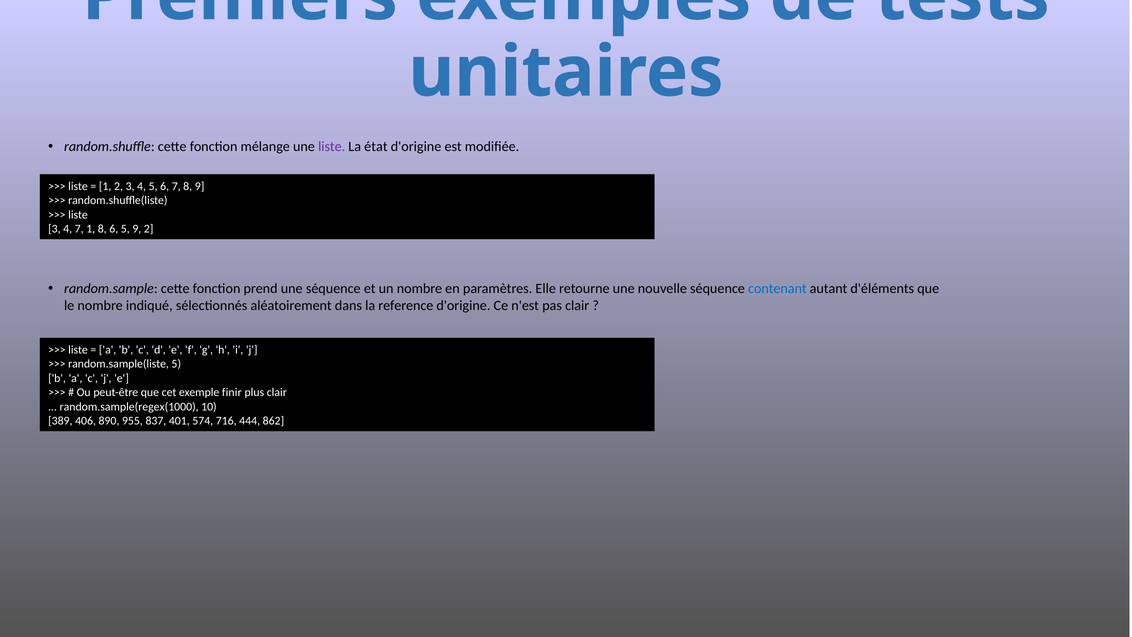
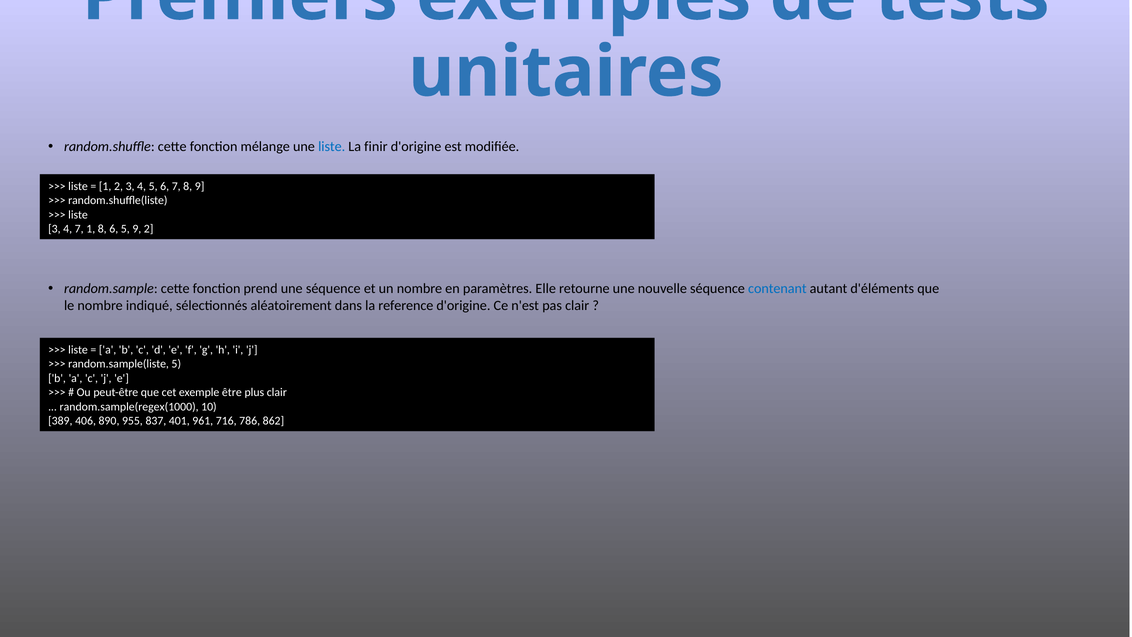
liste at (332, 147) colour: purple -> blue
état: état -> finir
finir: finir -> être
574: 574 -> 961
444: 444 -> 786
